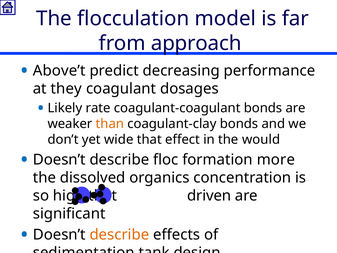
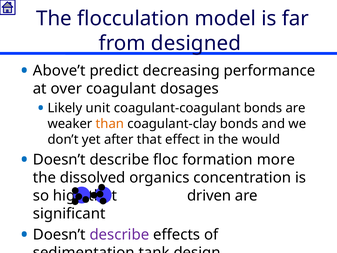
approach: approach -> designed
they: they -> over
rate: rate -> unit
wide: wide -> after
describe at (119, 234) colour: orange -> purple
